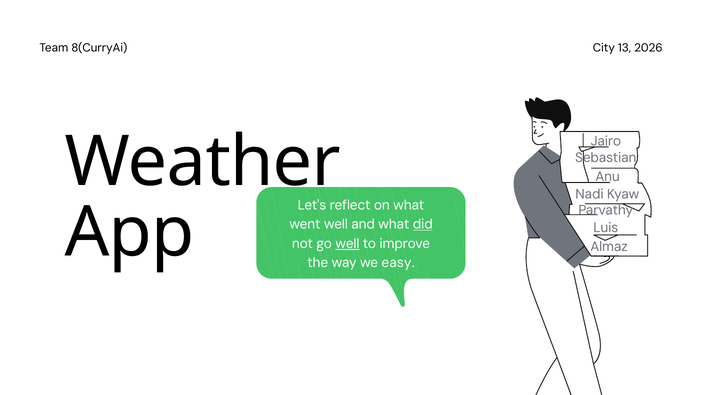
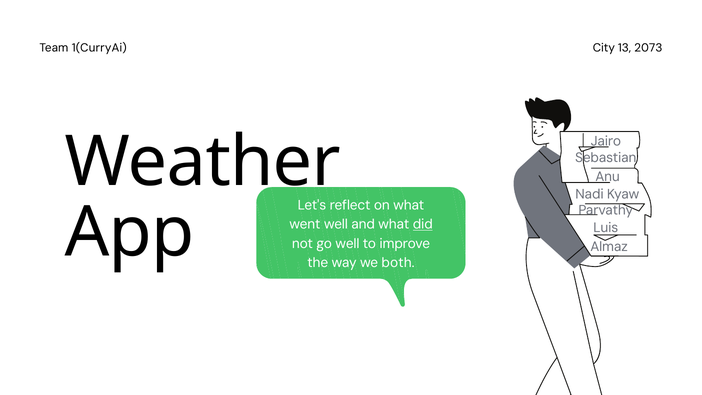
8(CurryAi: 8(CurryAi -> 1(CurryAi
2026: 2026 -> 2073
well at (347, 243) underline: present -> none
easy: easy -> both
